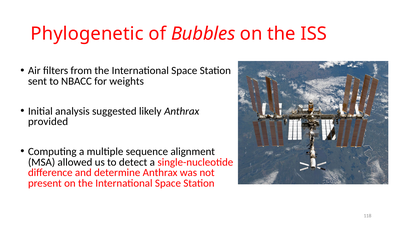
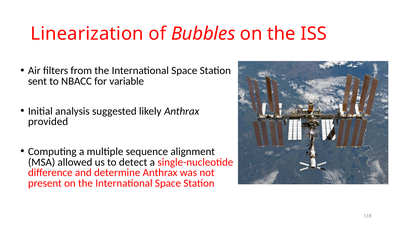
Phylogenetic: Phylogenetic -> Linearization
weights: weights -> variable
